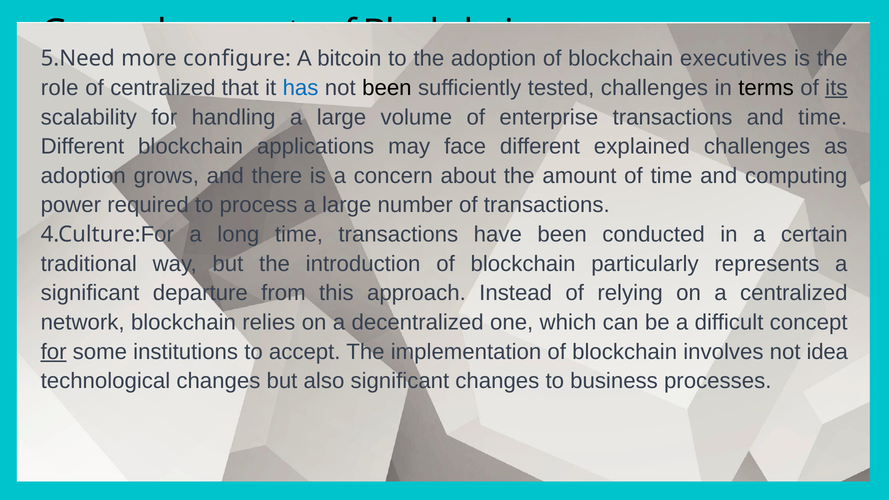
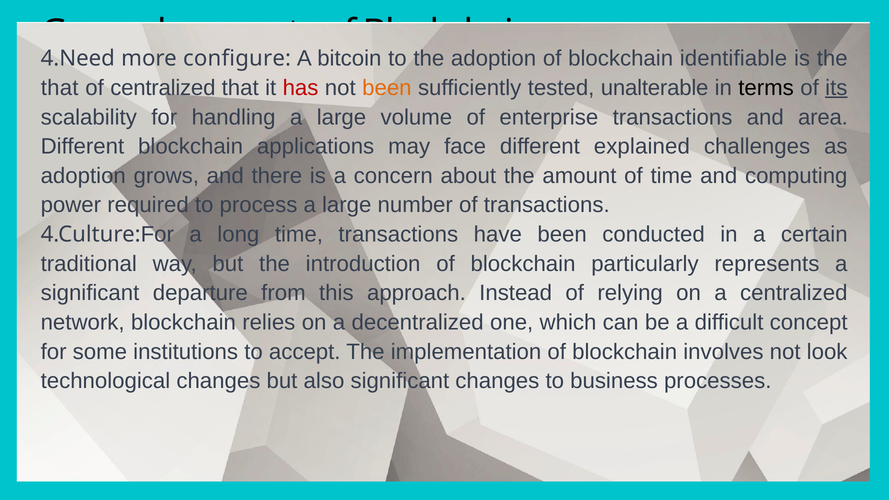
5.Need: 5.Need -> 4.Need
executives: executives -> identifiable
role at (60, 88): role -> that
has colour: blue -> red
been at (387, 88) colour: black -> orange
tested challenges: challenges -> unalterable
time at (823, 117): time -> area
for at (54, 352) underline: present -> none
idea: idea -> look
